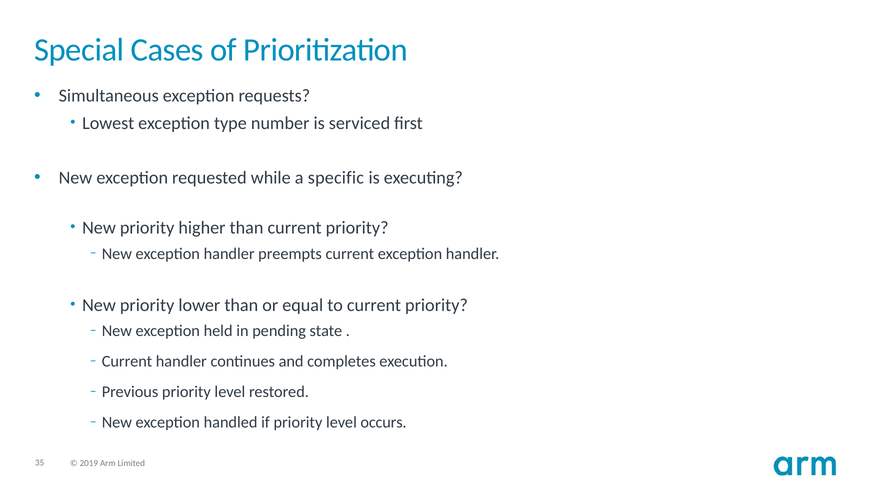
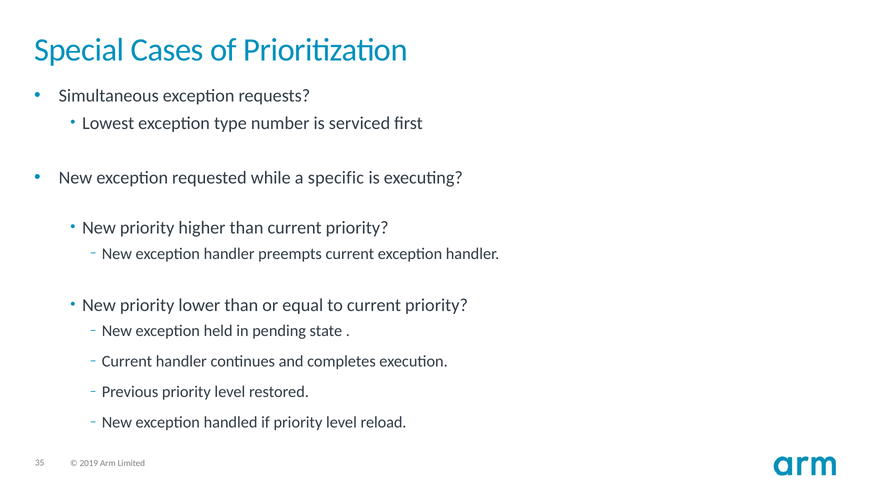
occurs: occurs -> reload
